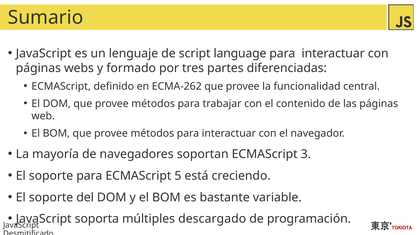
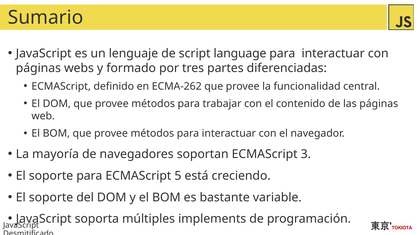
descargado: descargado -> implements
